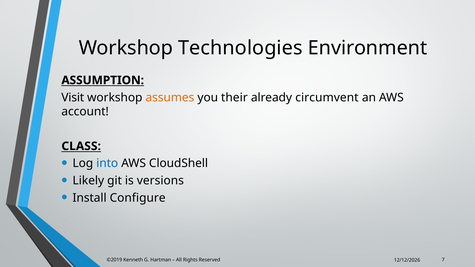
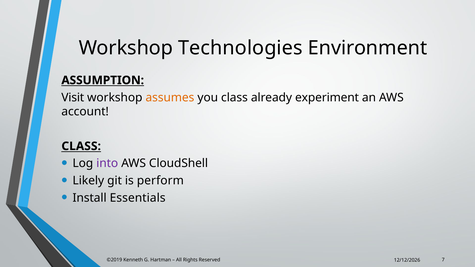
you their: their -> class
circumvent: circumvent -> experiment
into colour: blue -> purple
versions: versions -> perform
Configure: Configure -> Essentials
